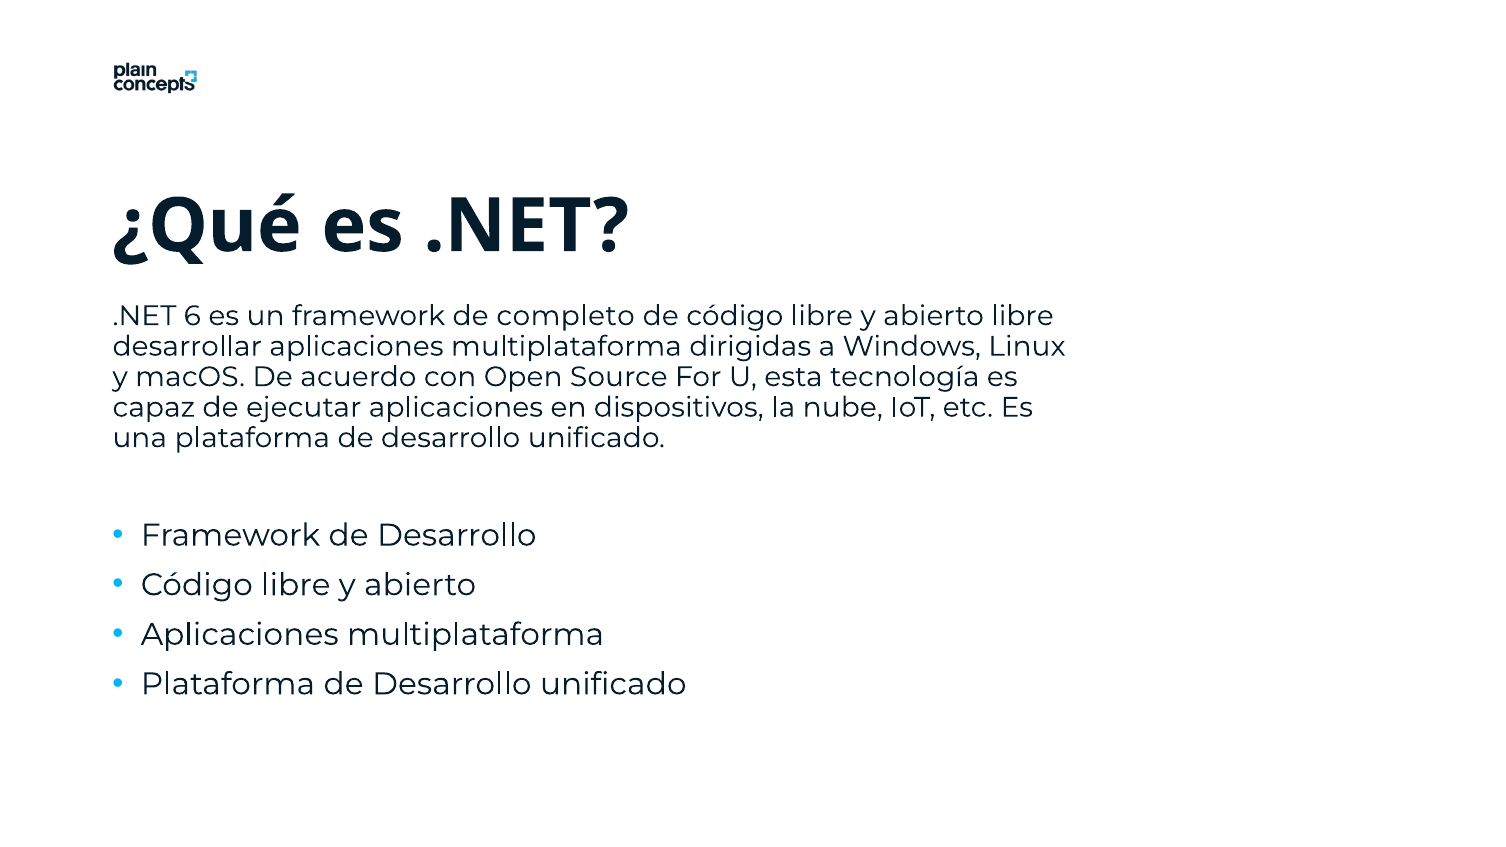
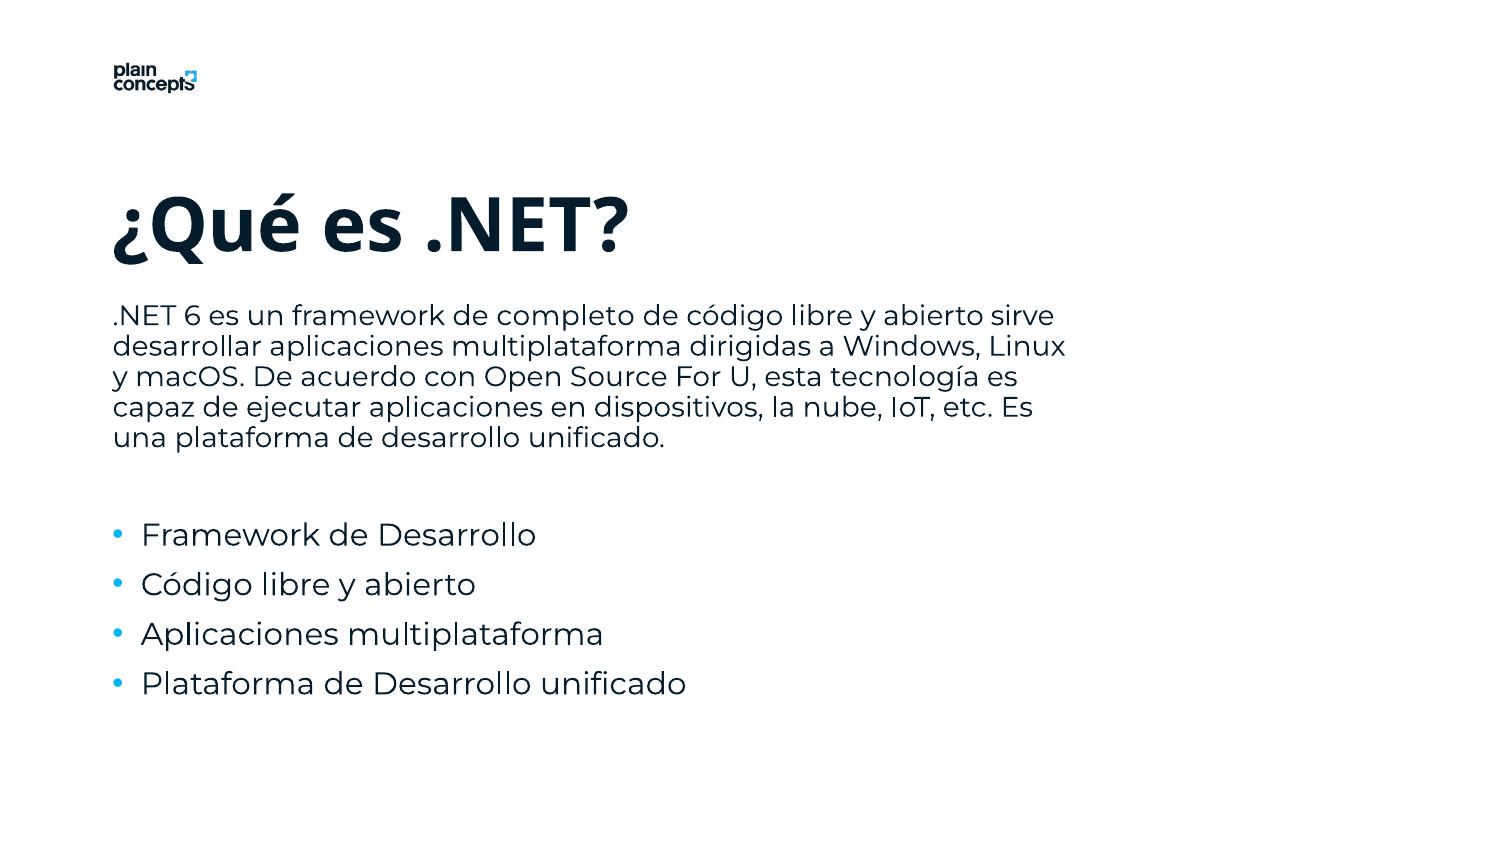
abierto libre: libre -> sirve
